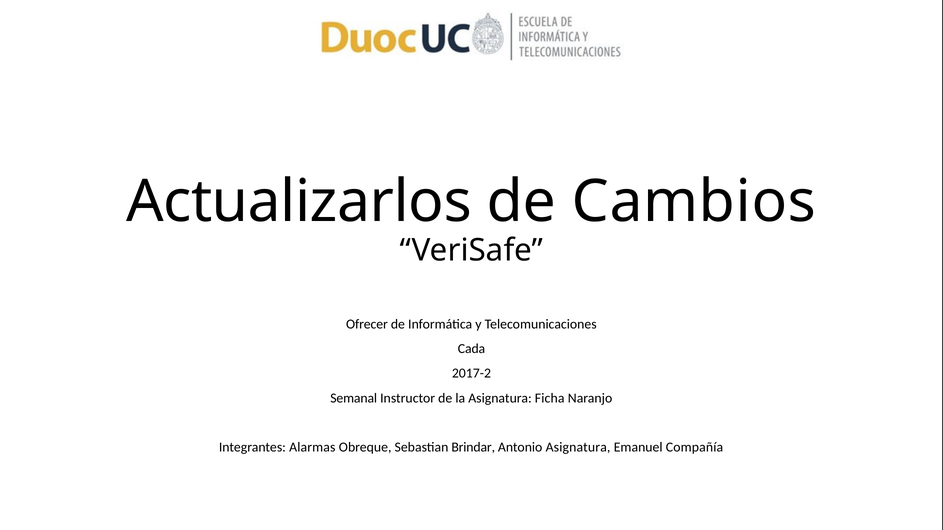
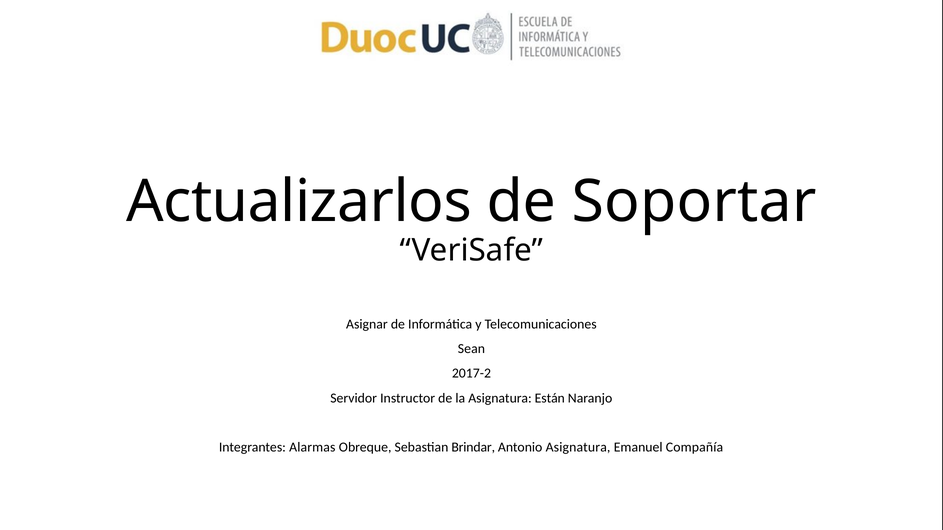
Cambios: Cambios -> Soportar
Ofrecer: Ofrecer -> Asignar
Cada: Cada -> Sean
Semanal: Semanal -> Servidor
Ficha: Ficha -> Están
